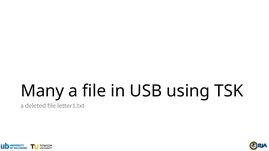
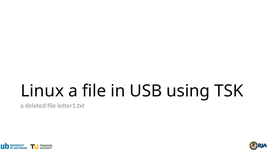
Many: Many -> Linux
